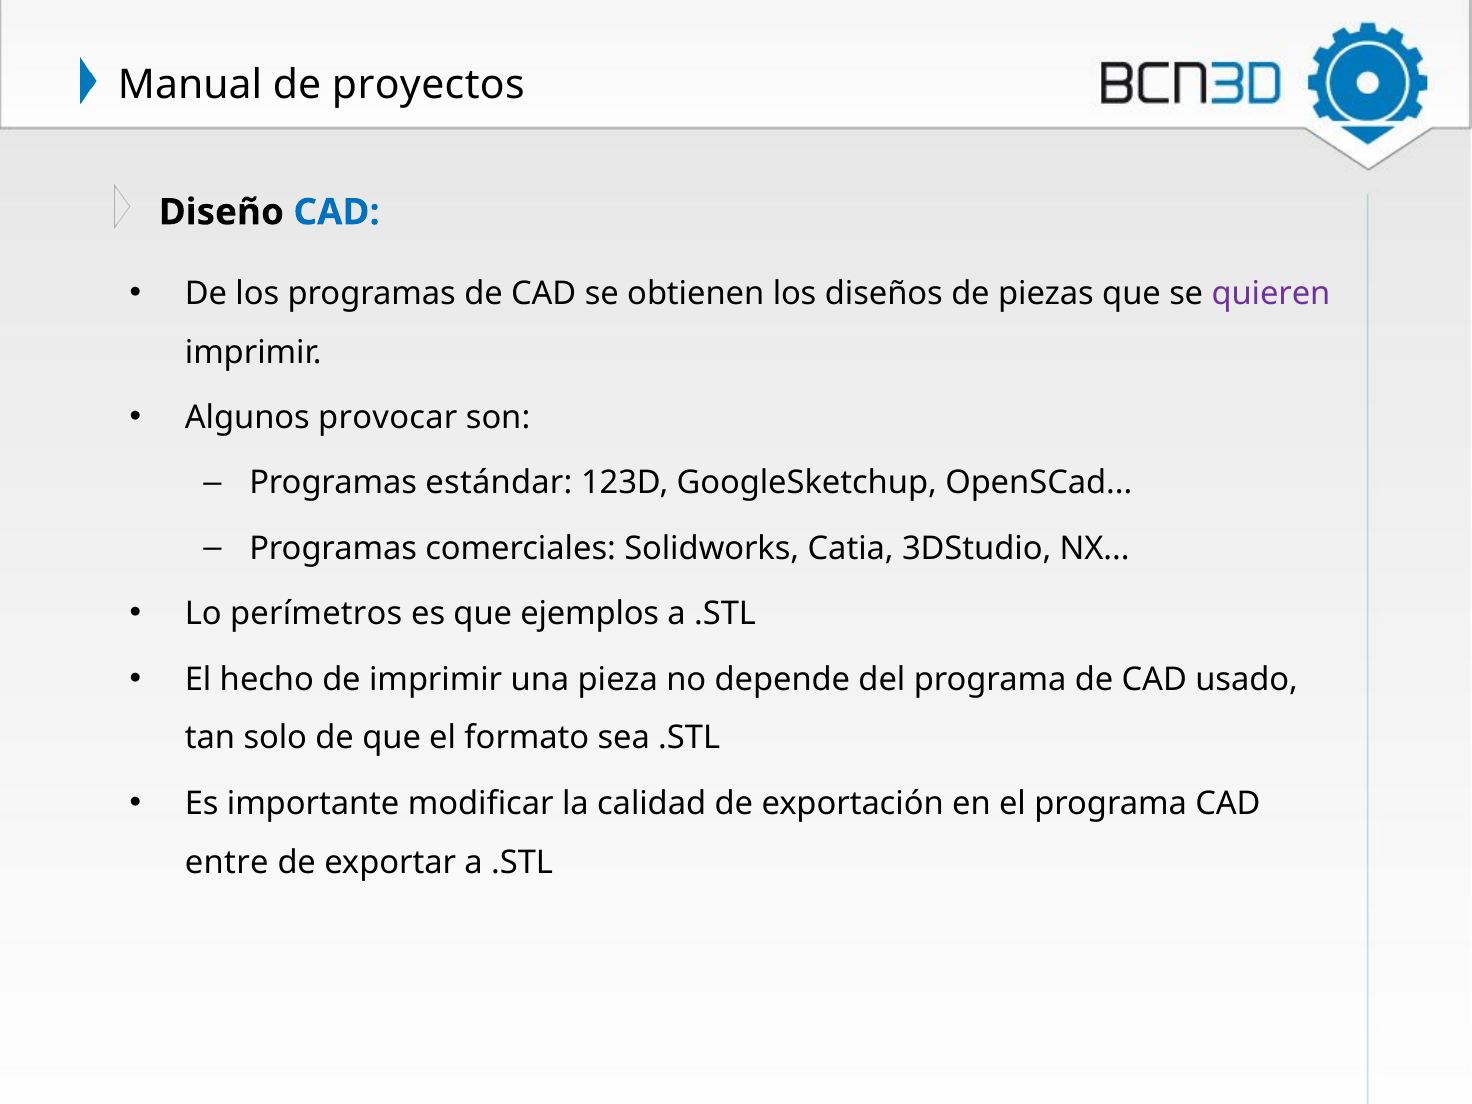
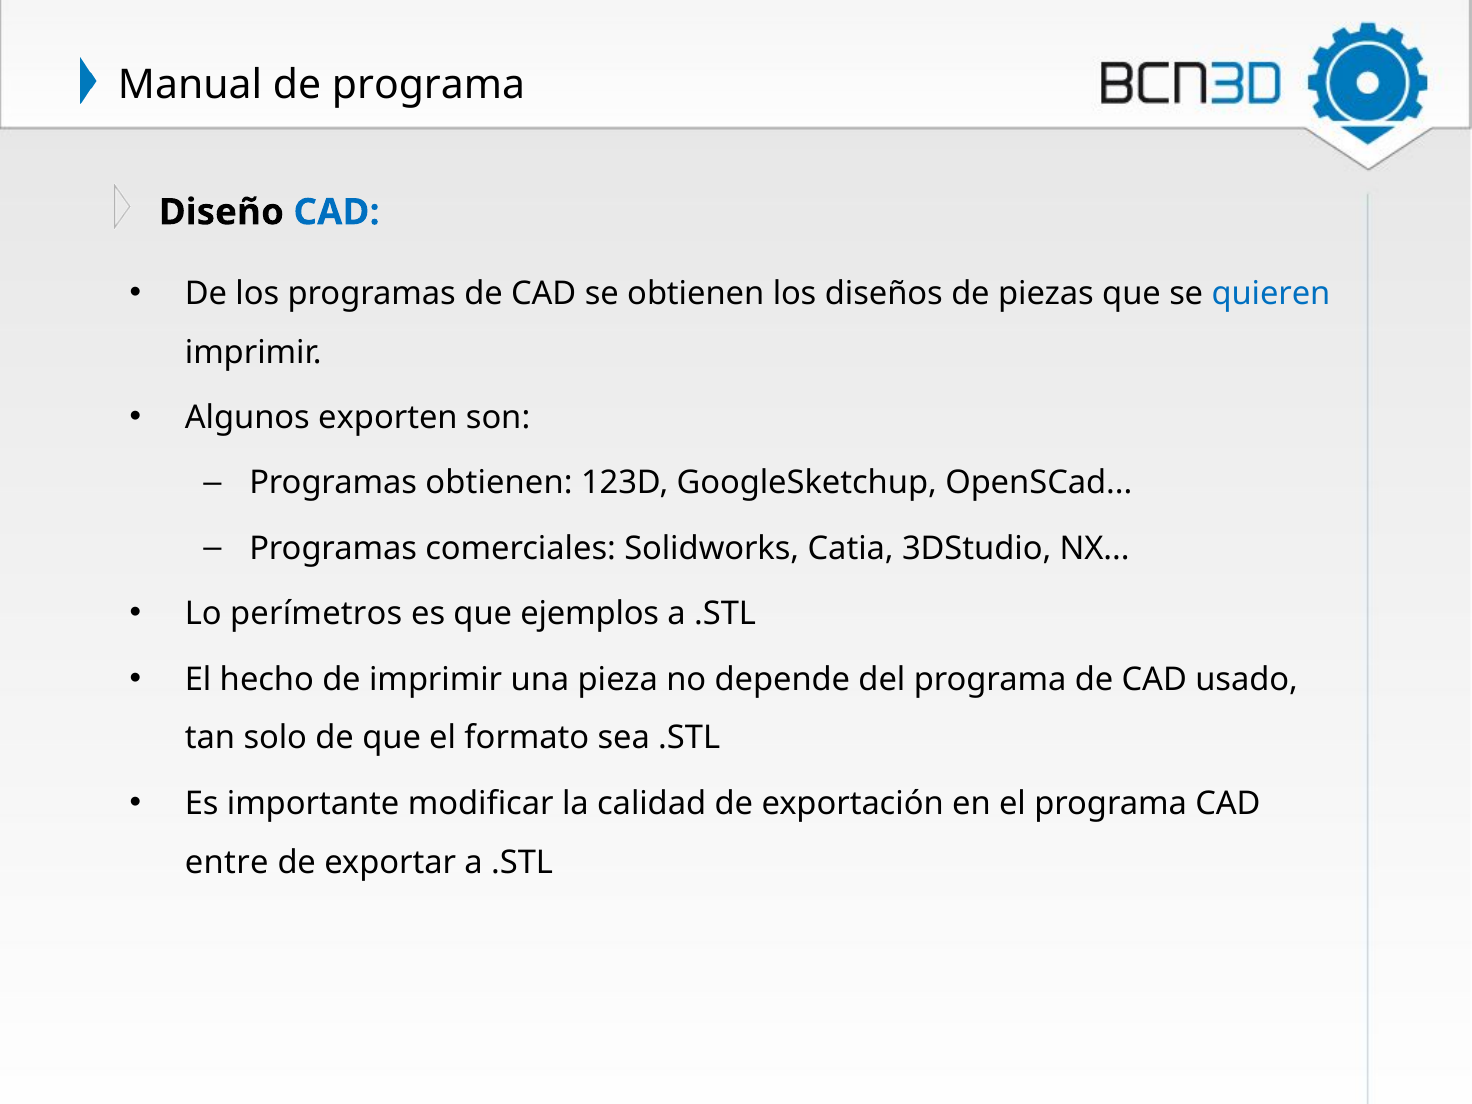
de proyectos: proyectos -> programa
quieren colour: purple -> blue
provocar: provocar -> exporten
Programas estándar: estándar -> obtienen
